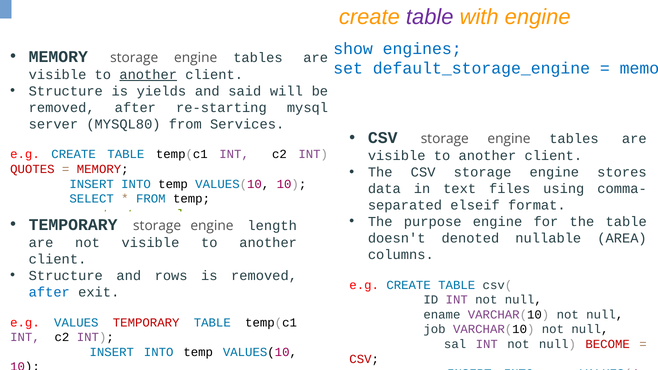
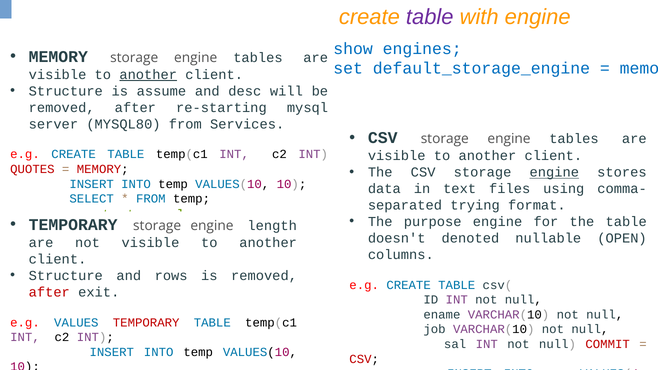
yields: yields -> assume
said: said -> desc
engine at (554, 172) underline: none -> present
elseif: elseif -> trying
AREA: AREA -> OPEN
after at (49, 292) colour: blue -> red
BECOME: BECOME -> COMMIT
